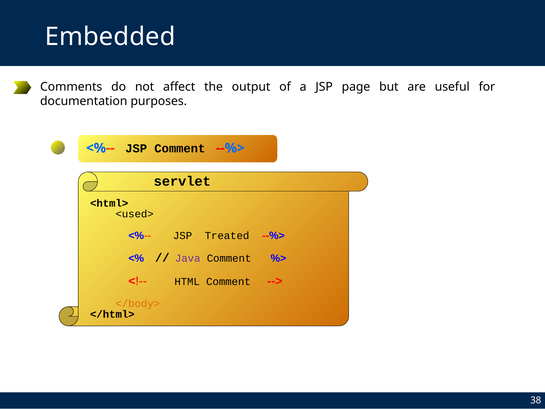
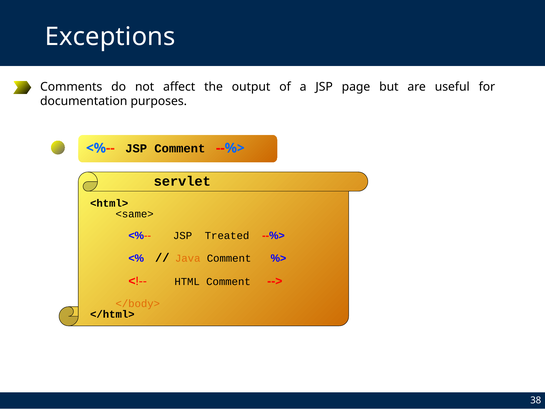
Embedded: Embedded -> Exceptions
<used>: <used> -> <same>
Java colour: purple -> orange
